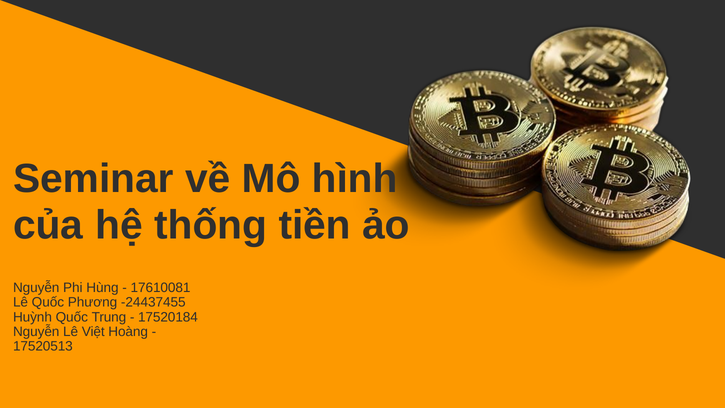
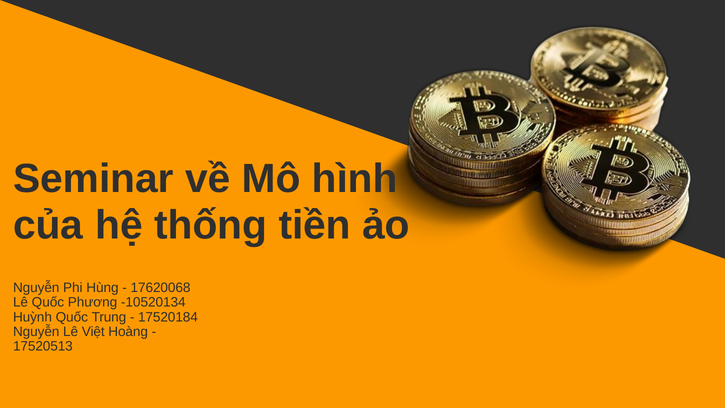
17610081: 17610081 -> 17620068
-24437455: -24437455 -> -10520134
